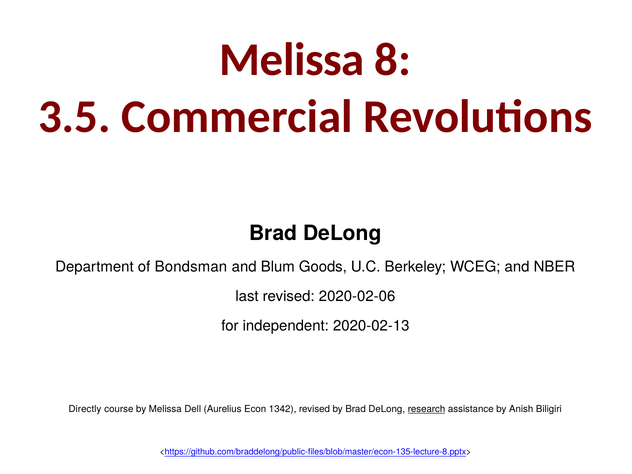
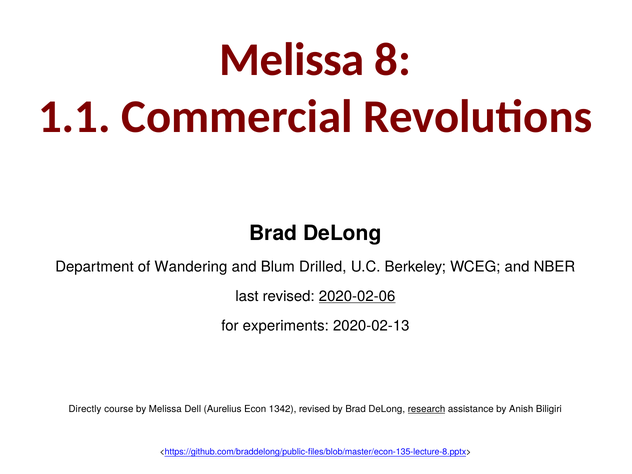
3.5: 3.5 -> 1.1
Bondsman: Bondsman -> Wandering
Goods: Goods -> Drilled
2020-02-06 underline: none -> present
independent: independent -> experiments
